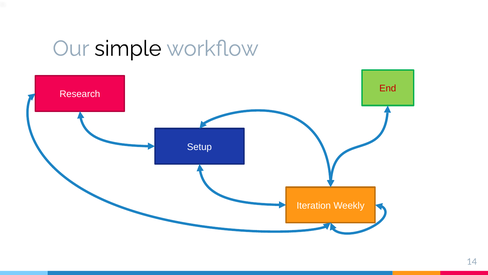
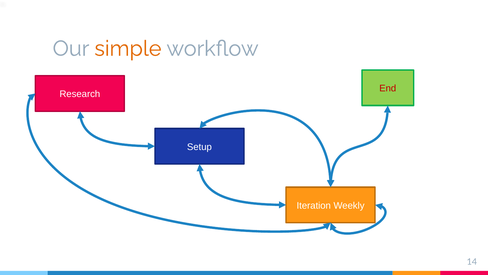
simple colour: black -> orange
